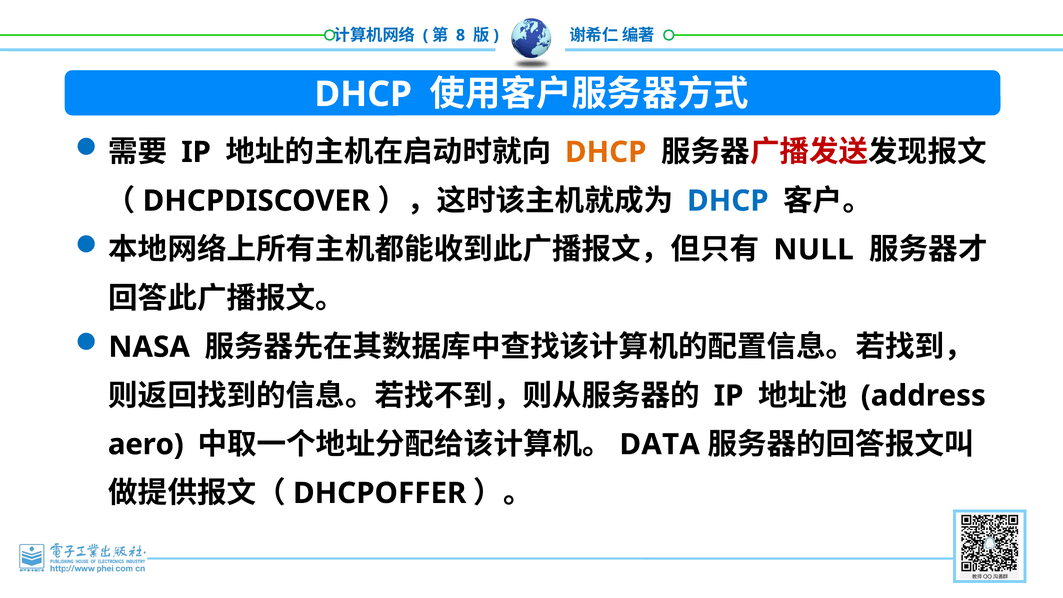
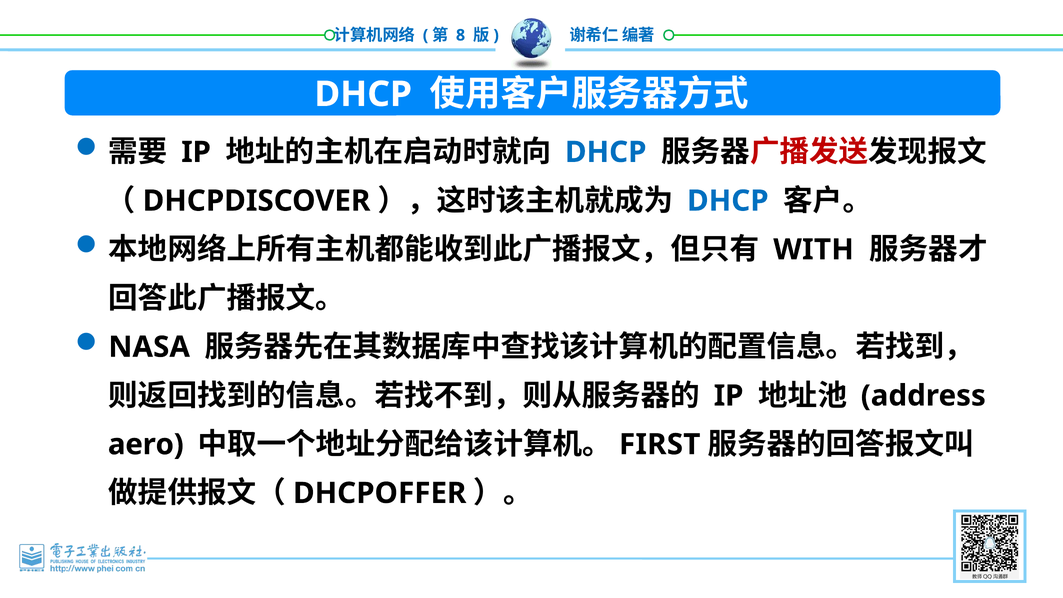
DHCP at (606, 152) colour: orange -> blue
NULL: NULL -> WITH
DATA: DATA -> FIRST
